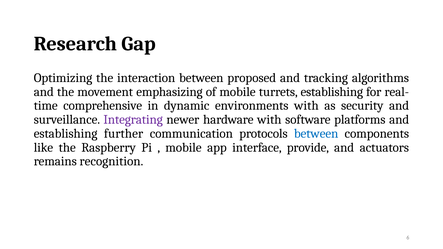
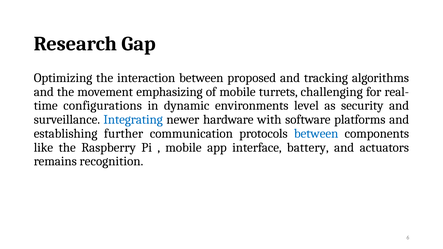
turrets establishing: establishing -> challenging
comprehensive: comprehensive -> configurations
environments with: with -> level
Integrating colour: purple -> blue
provide: provide -> battery
